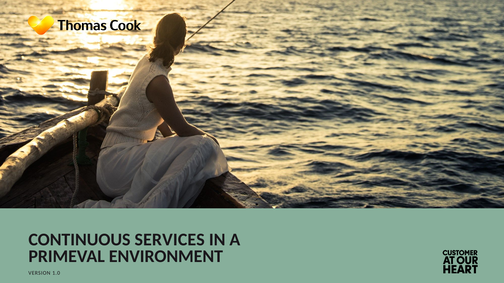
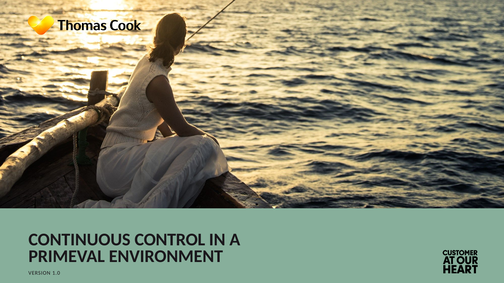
SERVICES: SERVICES -> CONTROL
